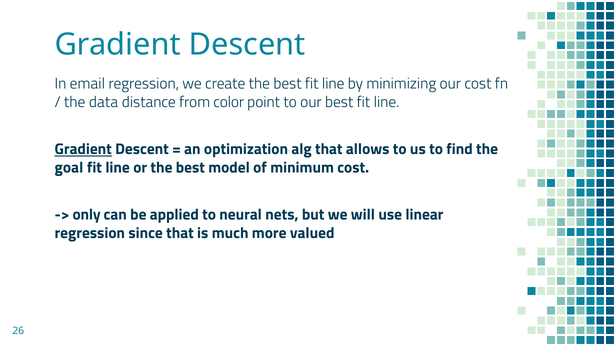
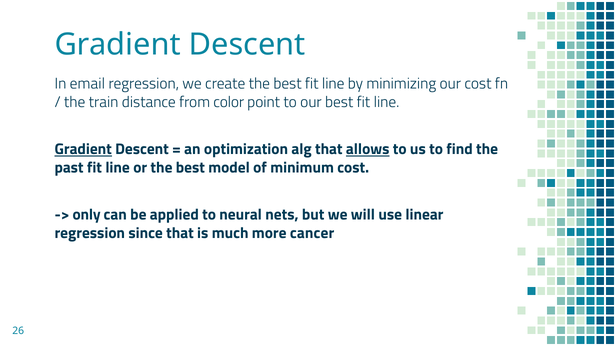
data: data -> train
allows underline: none -> present
goal: goal -> past
valued: valued -> cancer
